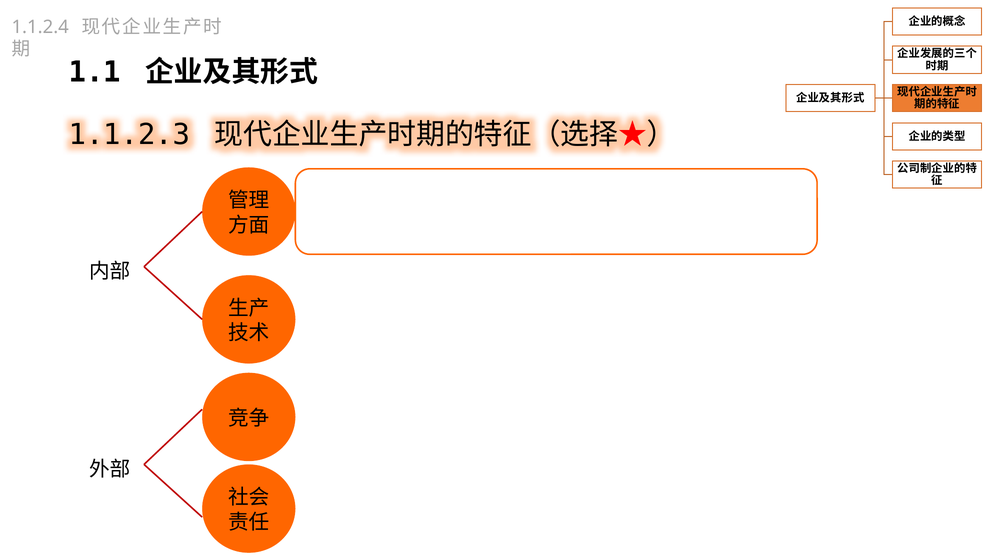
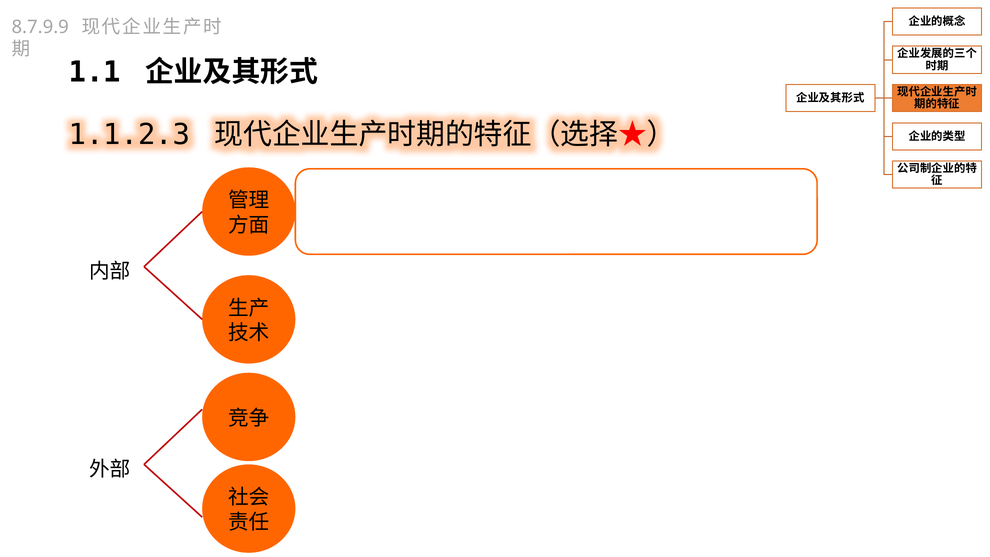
1.1.2.4: 1.1.2.4 -> 8.7.9.9
